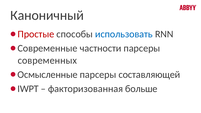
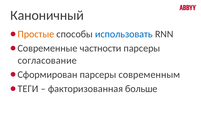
Простые colour: red -> orange
современных: современных -> согласование
Осмысленные: Осмысленные -> Сформирован
составляющей: составляющей -> современным
IWPT: IWPT -> ТЕГИ
